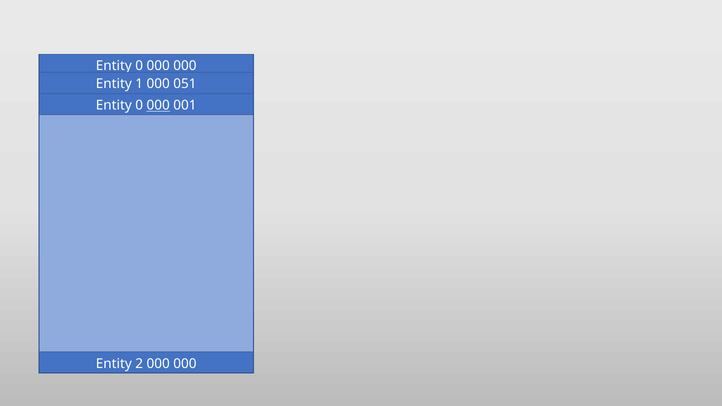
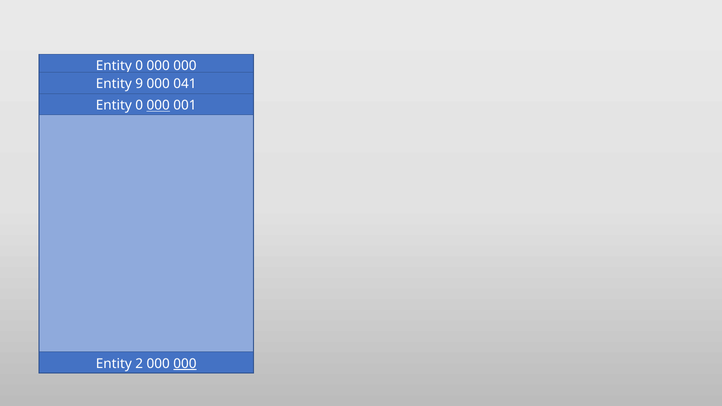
1: 1 -> 9
051: 051 -> 041
000 at (185, 364) underline: none -> present
